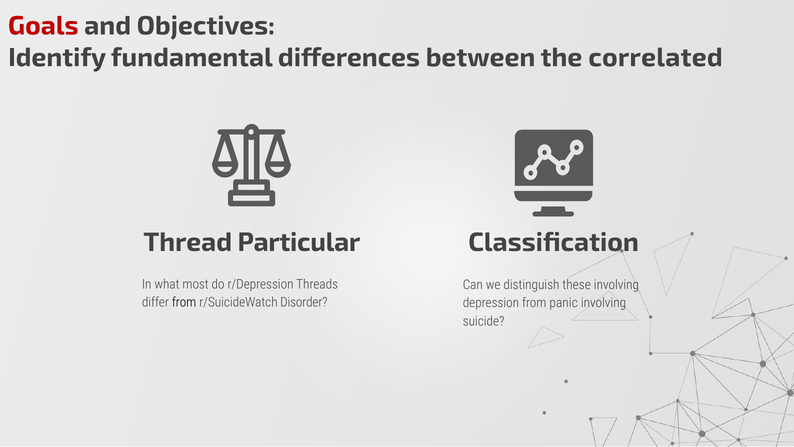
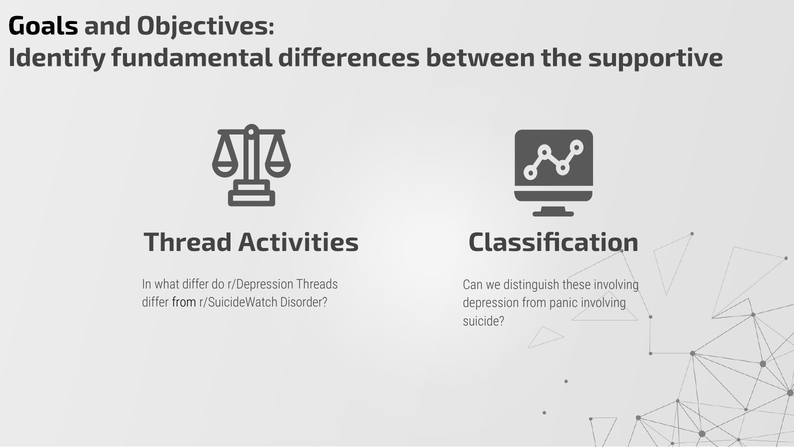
Goals colour: red -> black
correlated: correlated -> supportive
Particular: Particular -> Activities
what most: most -> differ
